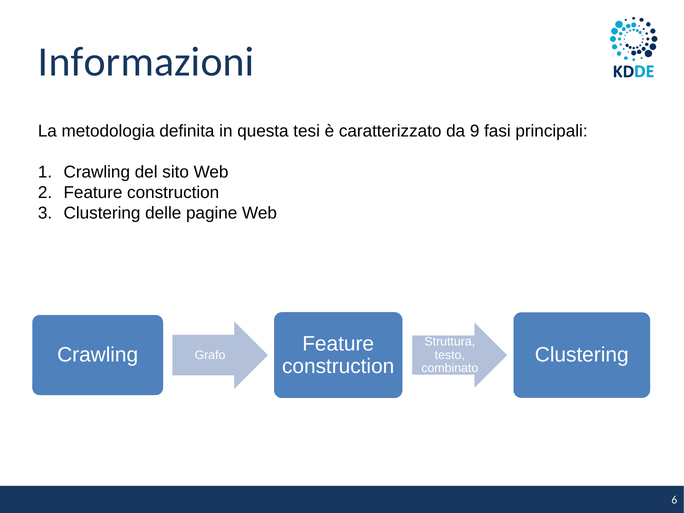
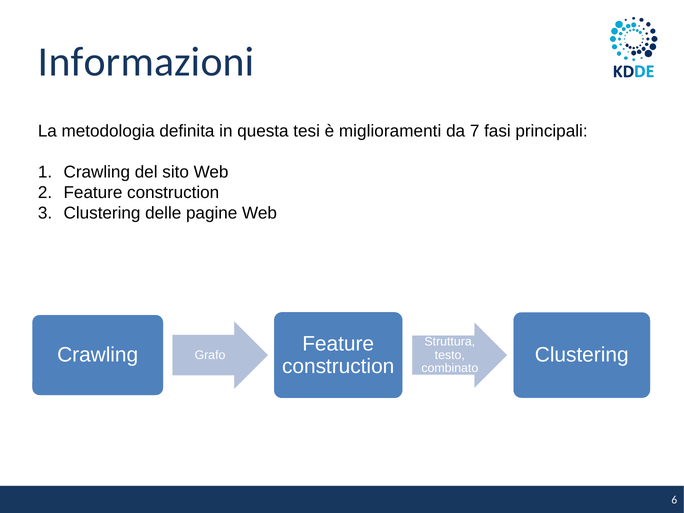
caratterizzato: caratterizzato -> miglioramenti
9: 9 -> 7
